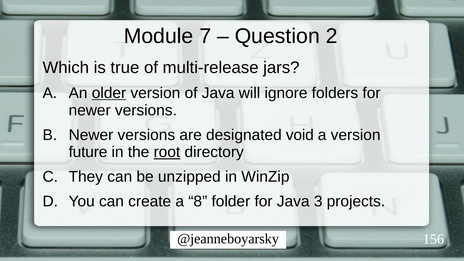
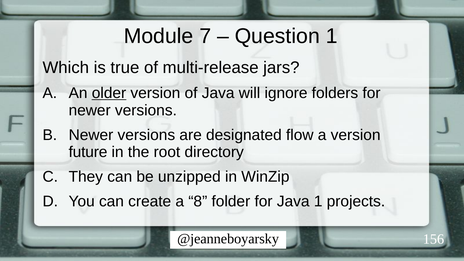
Question 2: 2 -> 1
void: void -> flow
root underline: present -> none
Java 3: 3 -> 1
